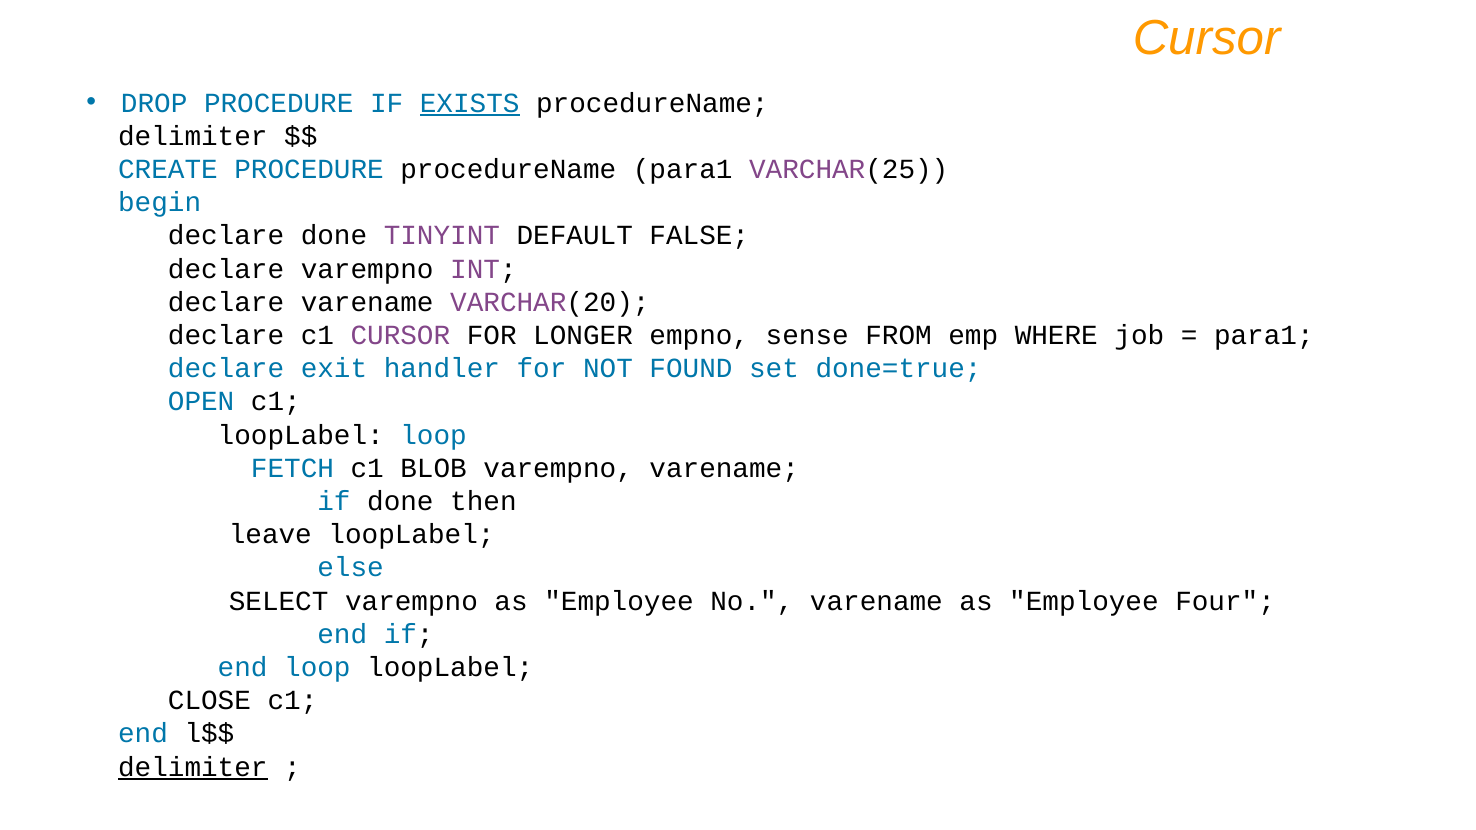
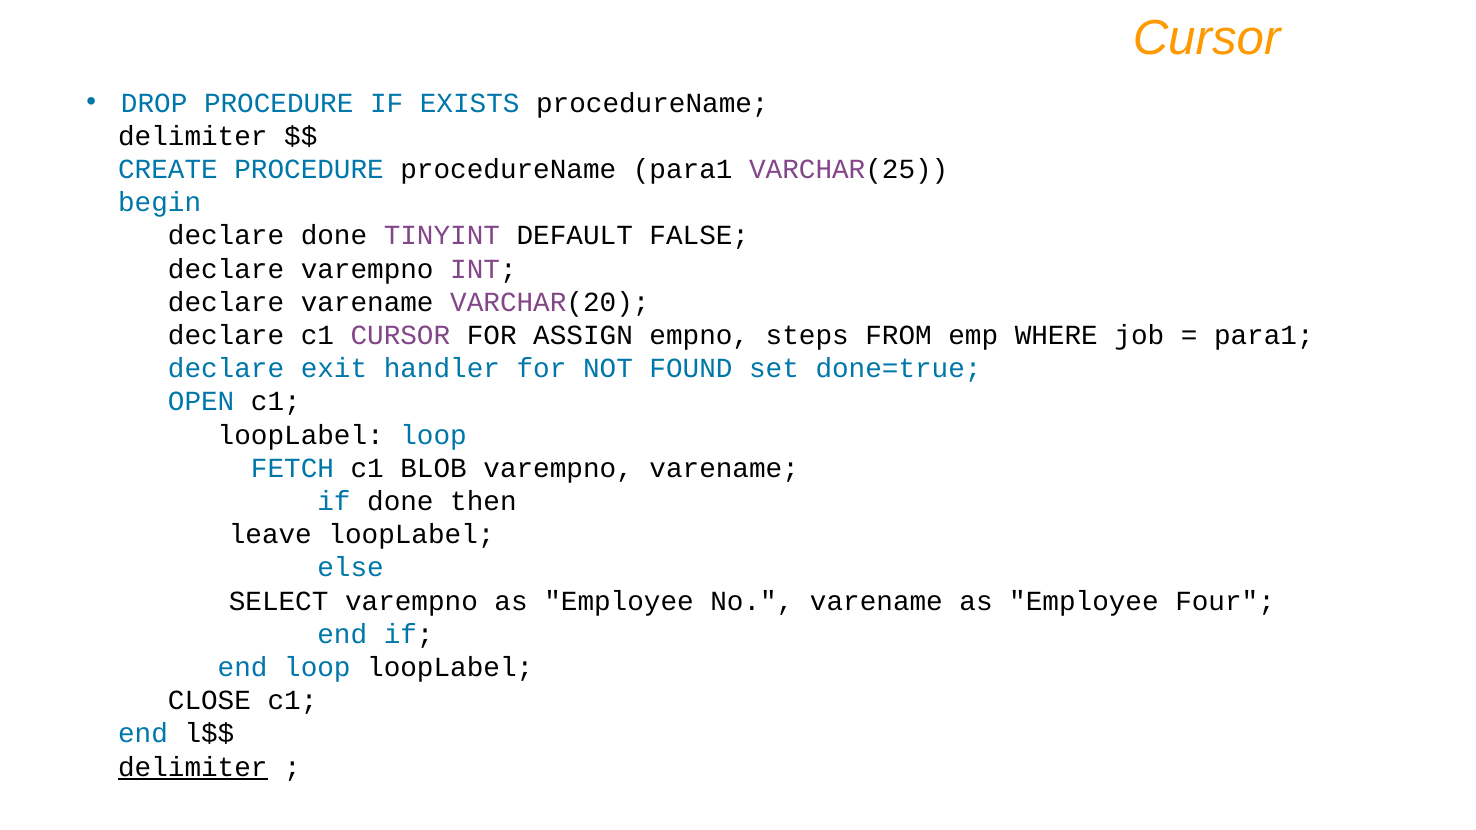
EXISTS underline: present -> none
LONGER: LONGER -> ASSIGN
sense: sense -> steps
